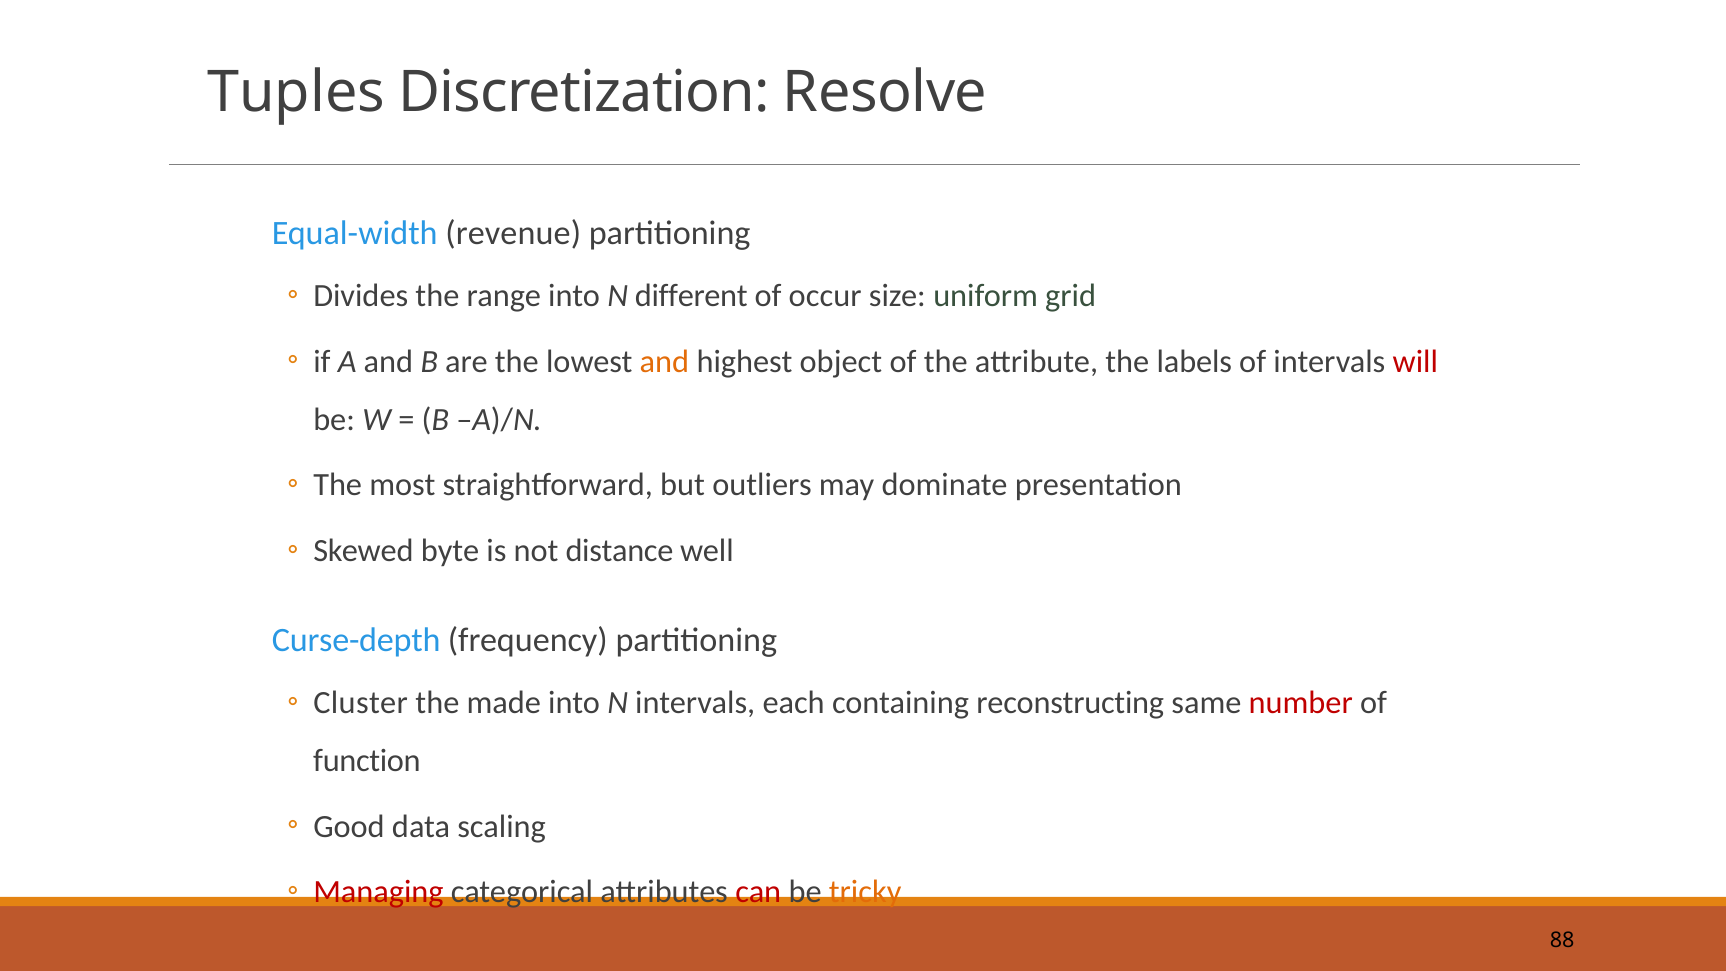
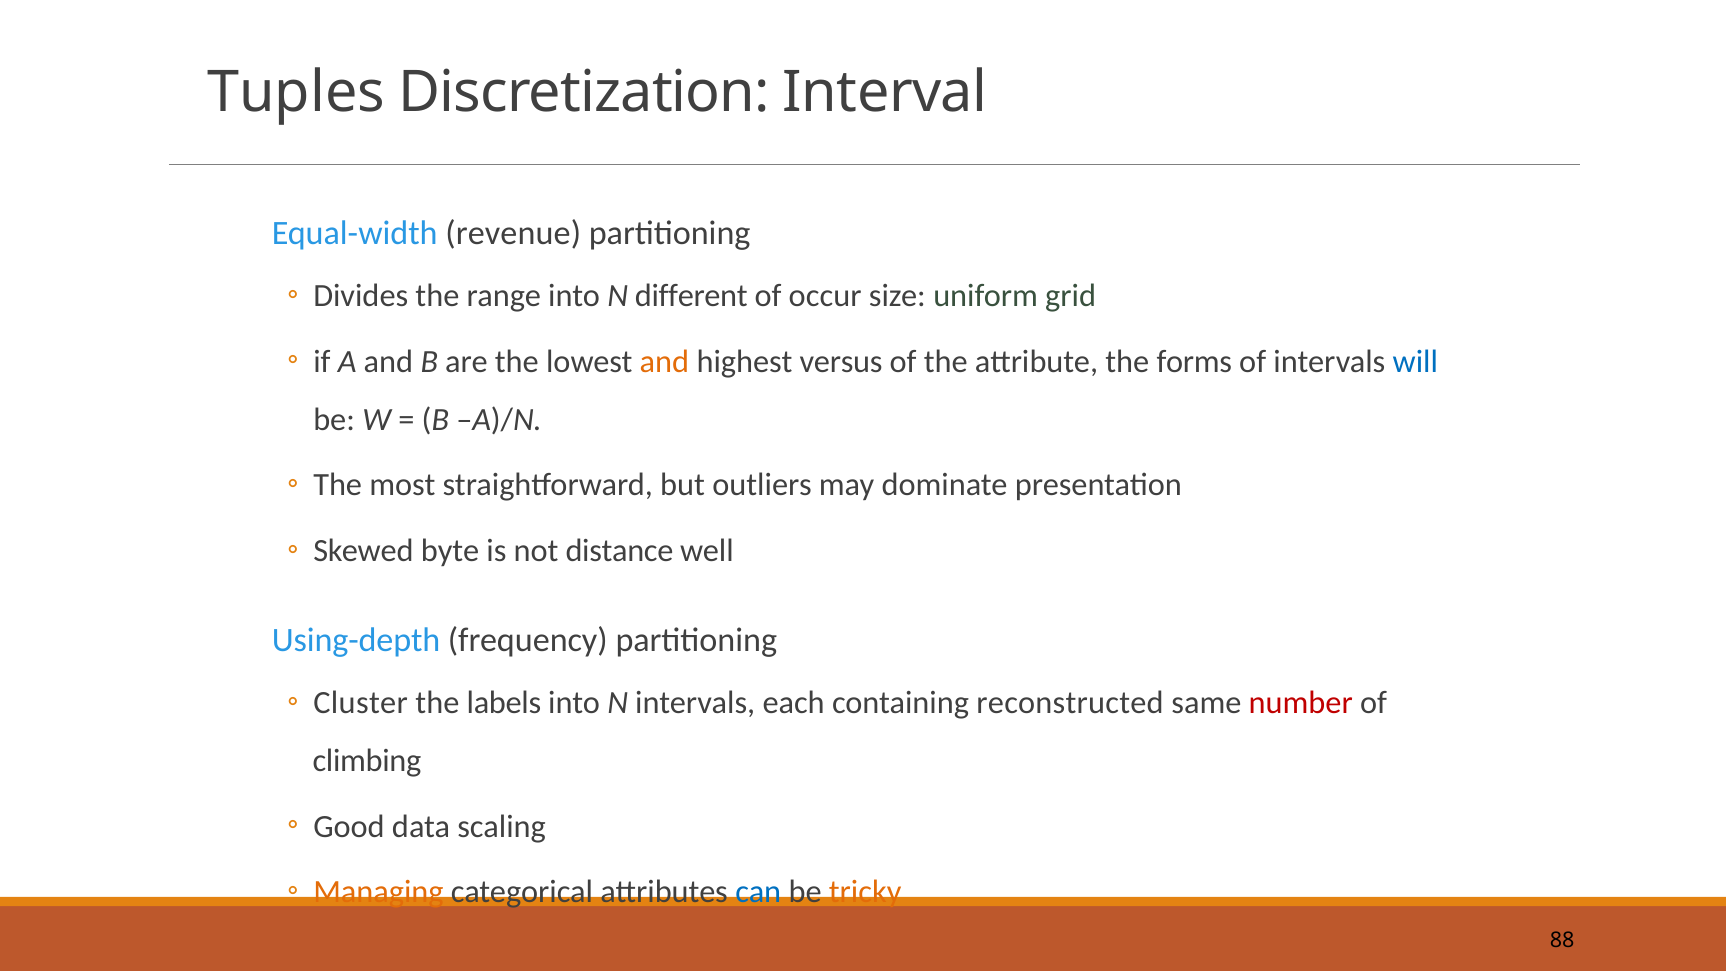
Resolve: Resolve -> Interval
object: object -> versus
labels: labels -> forms
will colour: red -> blue
Curse-depth: Curse-depth -> Using-depth
made: made -> labels
reconstructing: reconstructing -> reconstructed
function: function -> climbing
Managing colour: red -> orange
can colour: red -> blue
